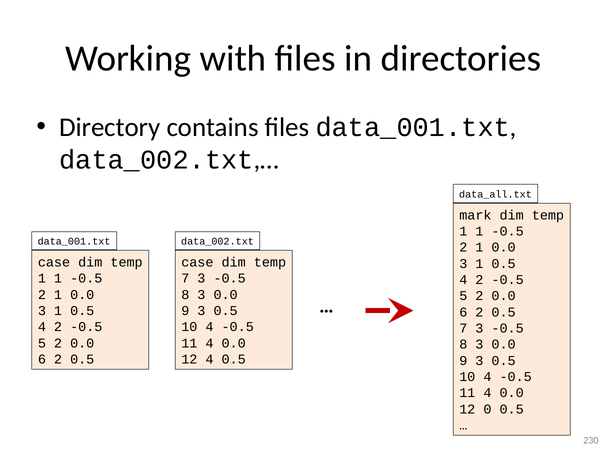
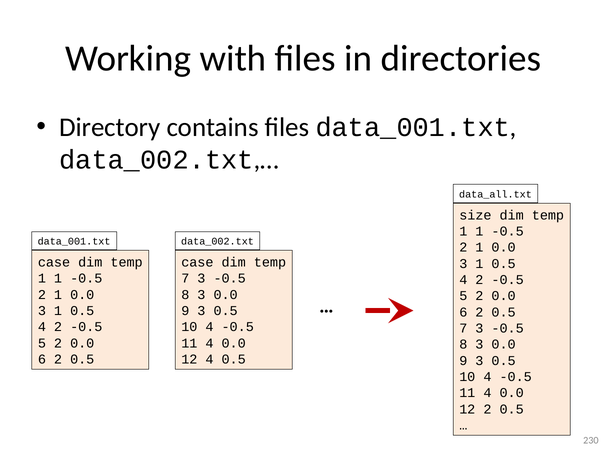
mark: mark -> size
12 0: 0 -> 2
